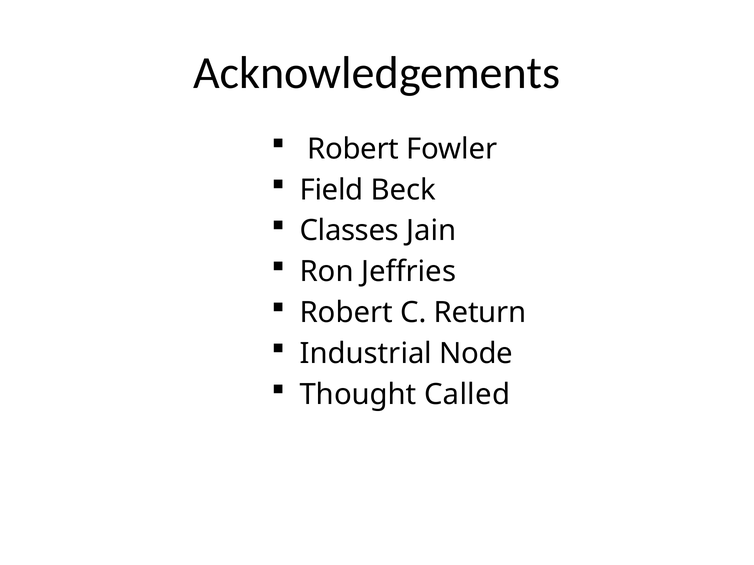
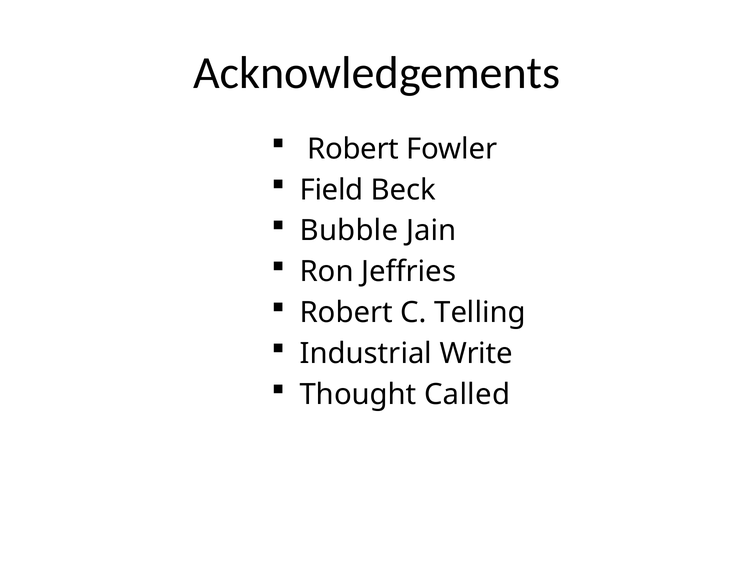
Classes: Classes -> Bubble
Return: Return -> Telling
Node: Node -> Write
